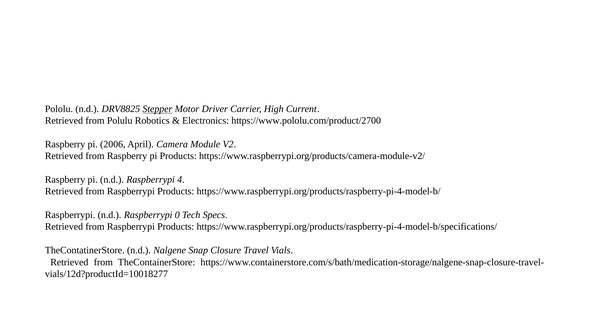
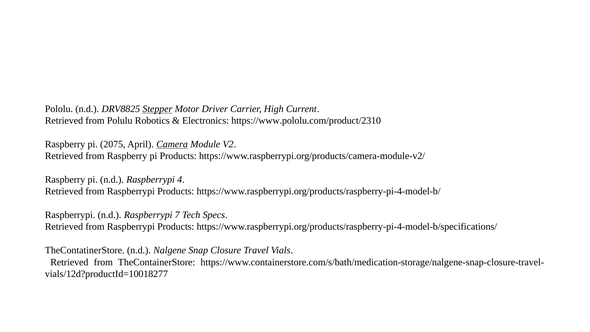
https://www.pololu.com/product/2700: https://www.pololu.com/product/2700 -> https://www.pololu.com/product/2310
2006: 2006 -> 2075
Camera underline: none -> present
0: 0 -> 7
